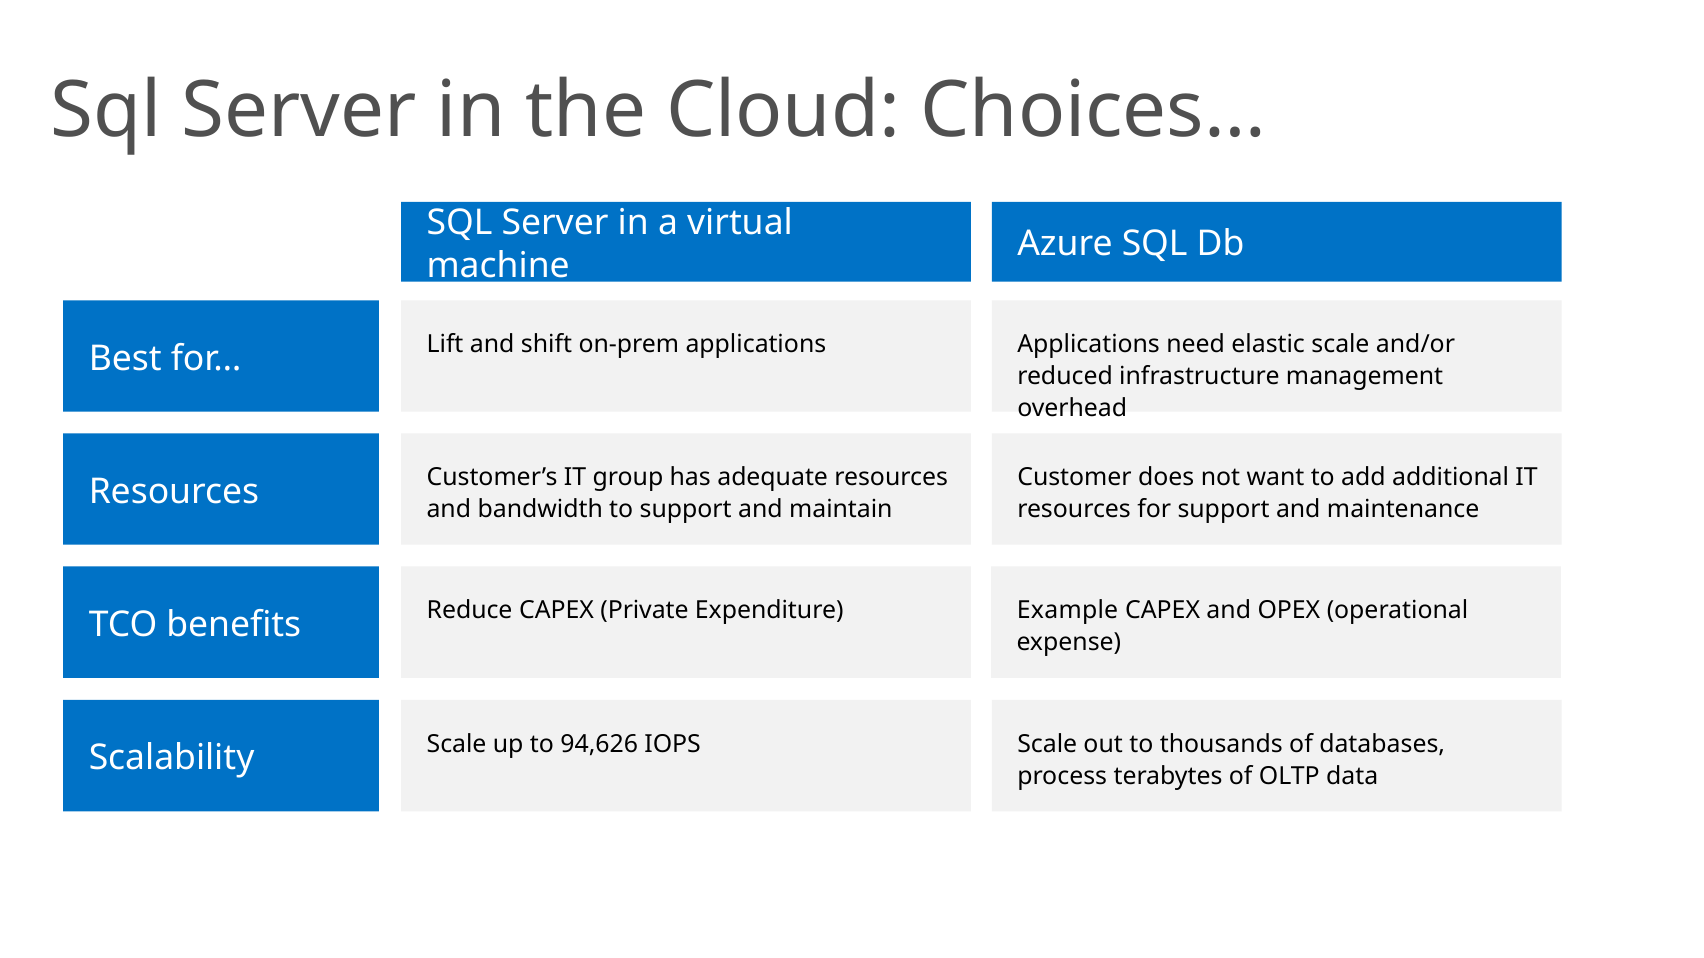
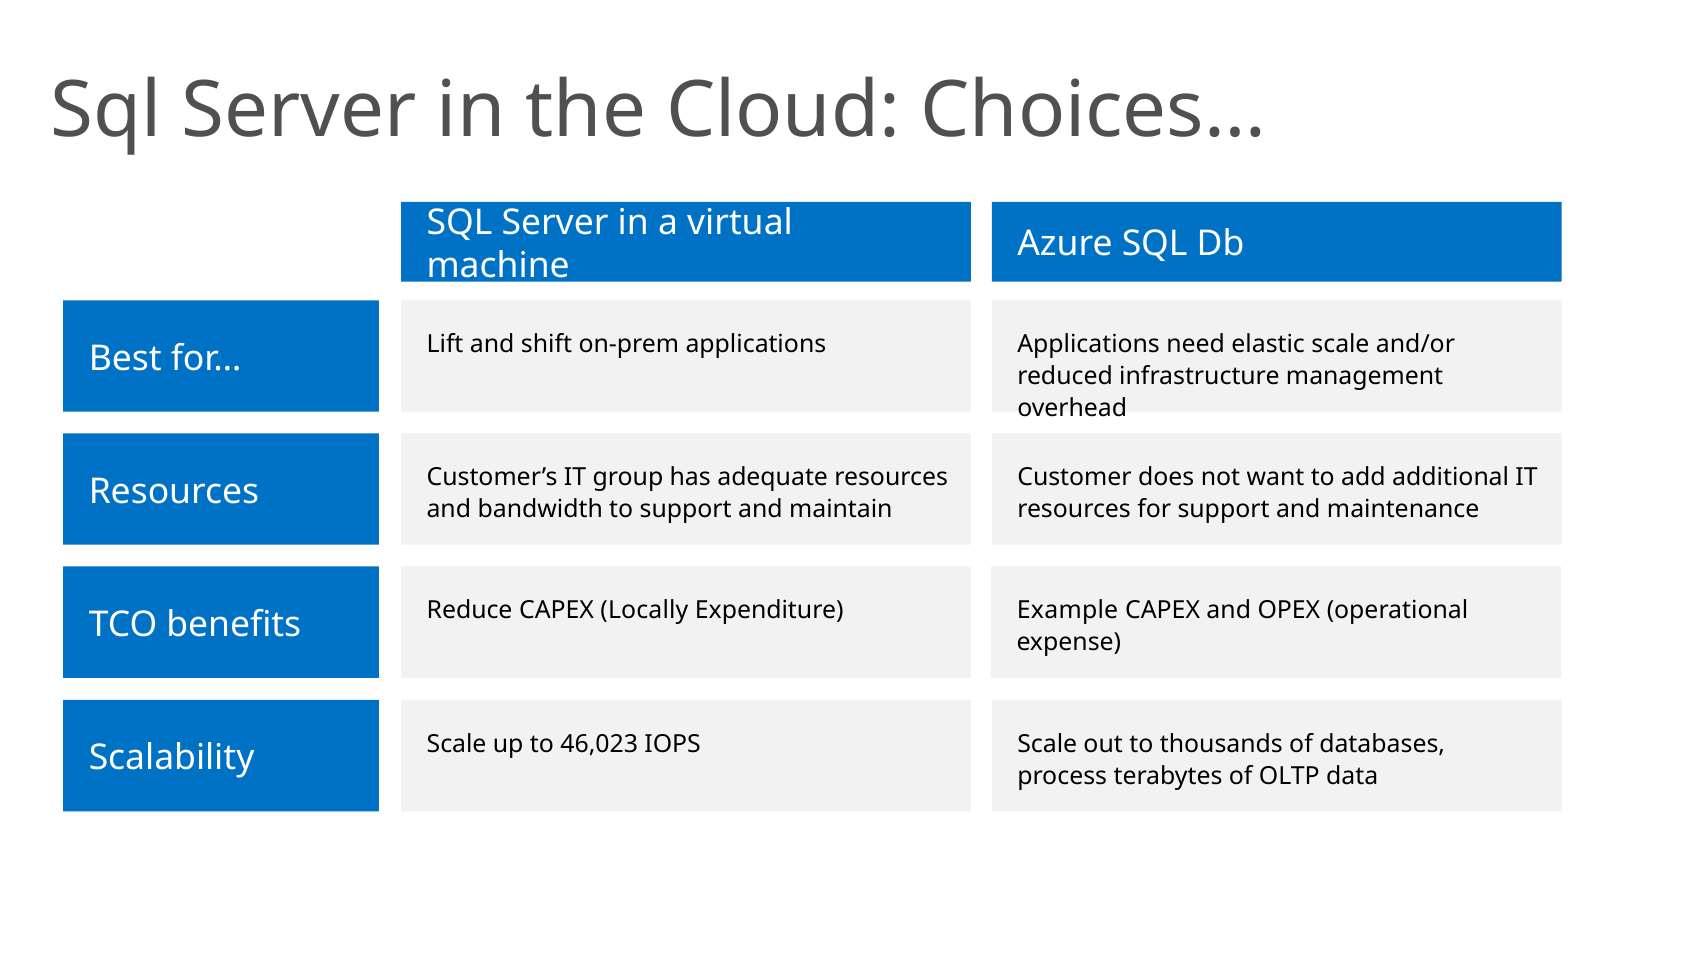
Private: Private -> Locally
94,626: 94,626 -> 46,023
